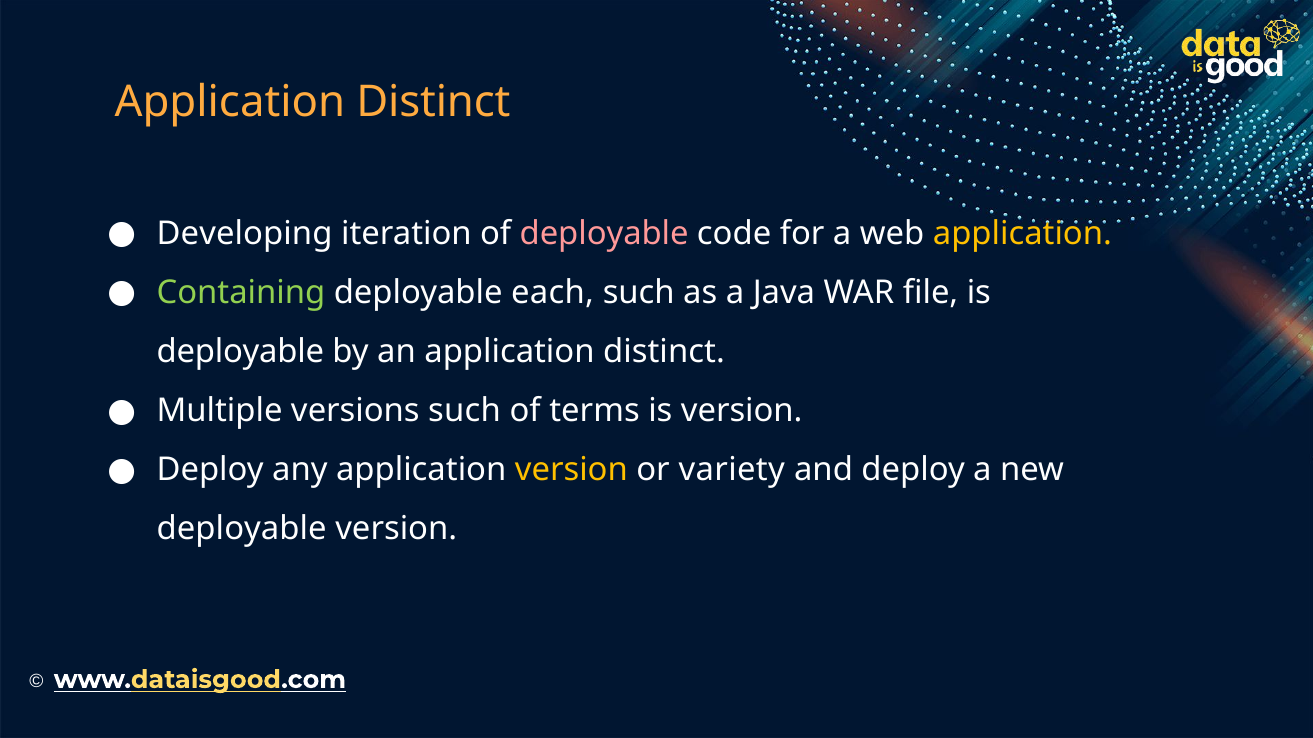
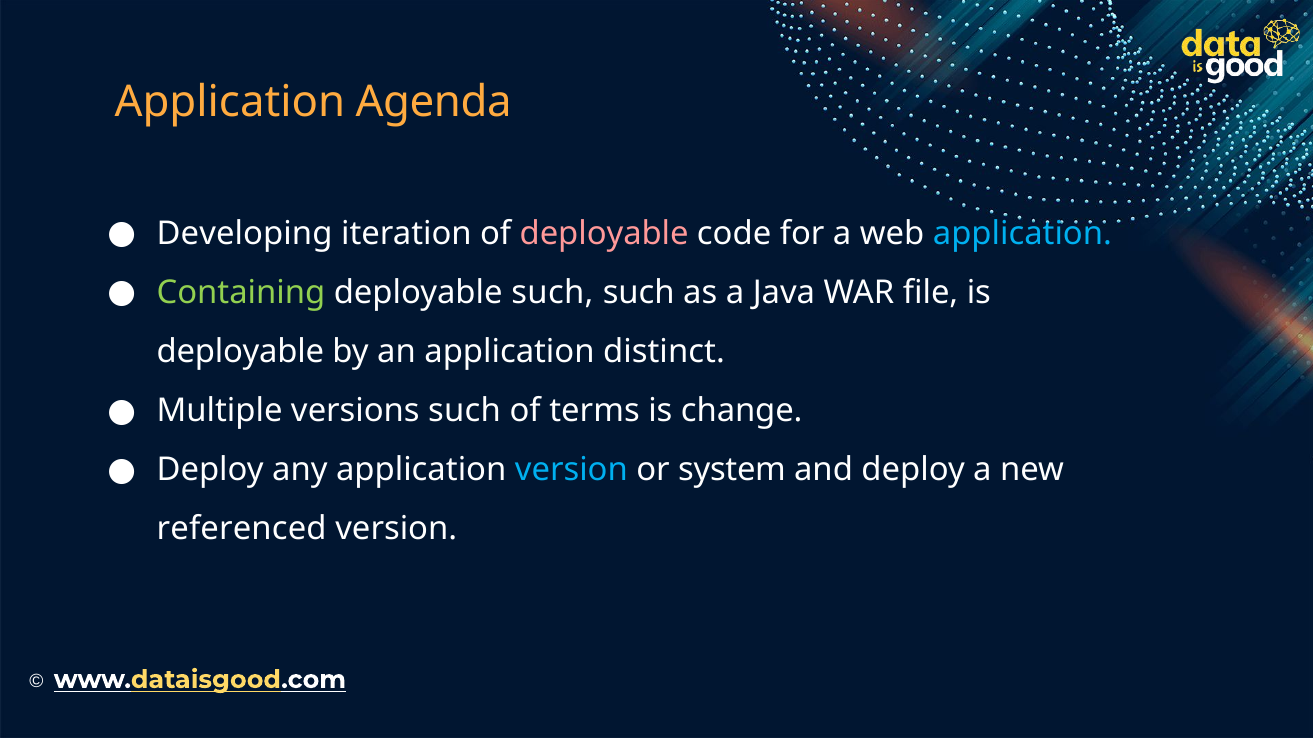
Distinct at (433, 102): Distinct -> Agenda
application at (1022, 234) colour: yellow -> light blue
deployable each: each -> such
is version: version -> change
version at (571, 470) colour: yellow -> light blue
variety: variety -> system
deployable at (242, 529): deployable -> referenced
